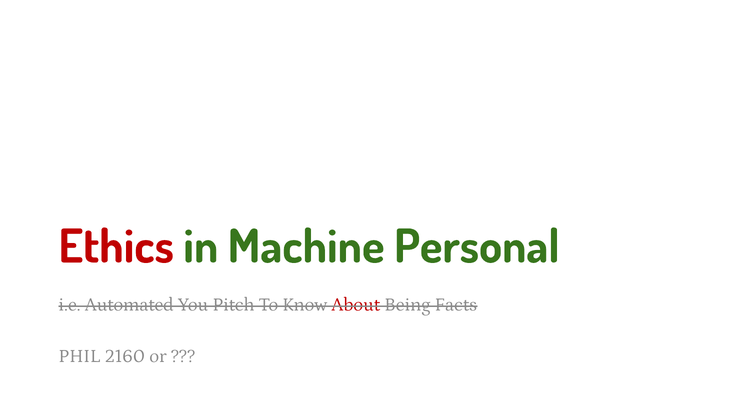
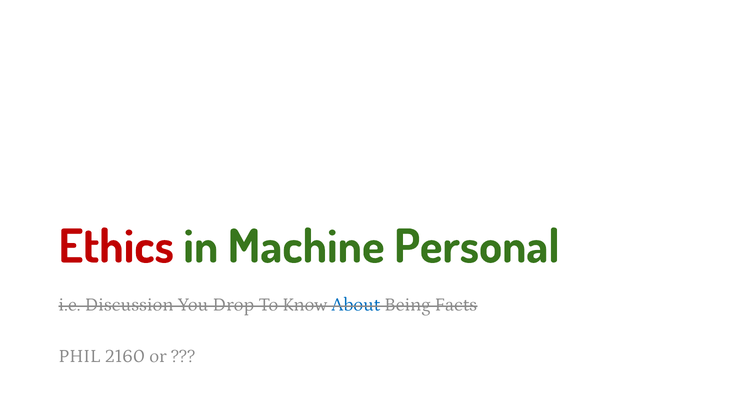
Automated: Automated -> Discussion
Pitch: Pitch -> Drop
About colour: red -> blue
